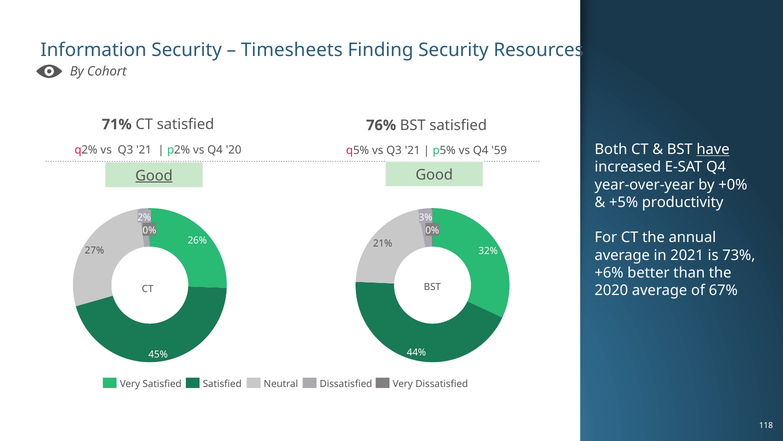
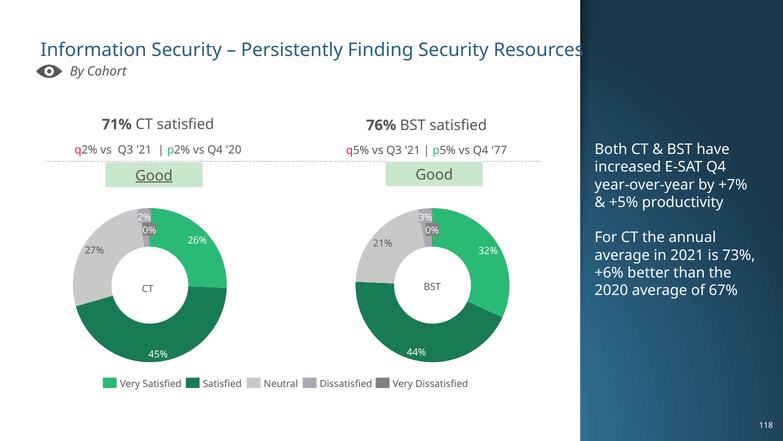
Timesheets: Timesheets -> Persistently
have underline: present -> none
59: 59 -> 77
+0%: +0% -> +7%
